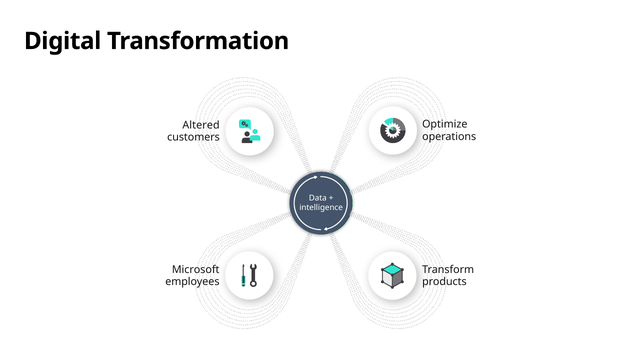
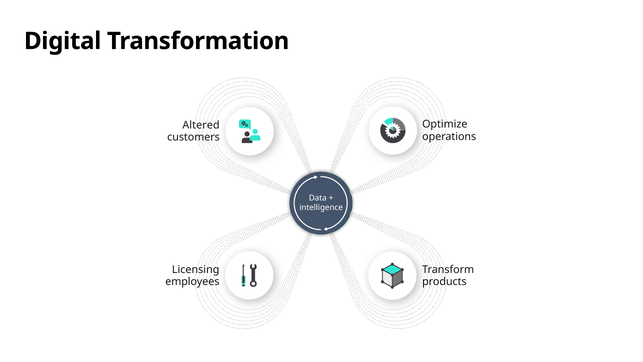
Microsoft: Microsoft -> Licensing
